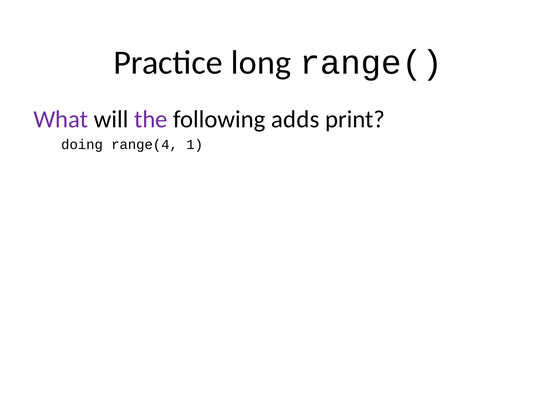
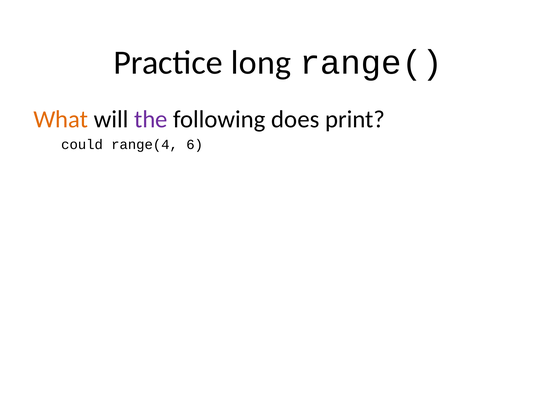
What colour: purple -> orange
adds: adds -> does
doing: doing -> could
1: 1 -> 6
